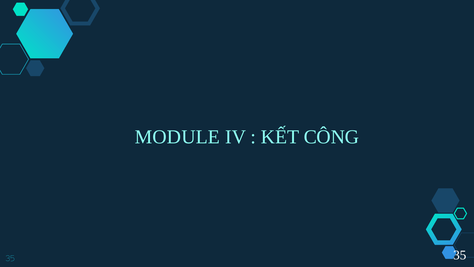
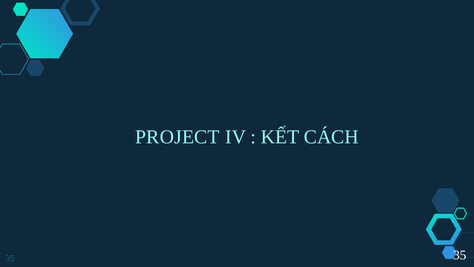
MODULE: MODULE -> PROJECT
CÔNG: CÔNG -> CÁCH
